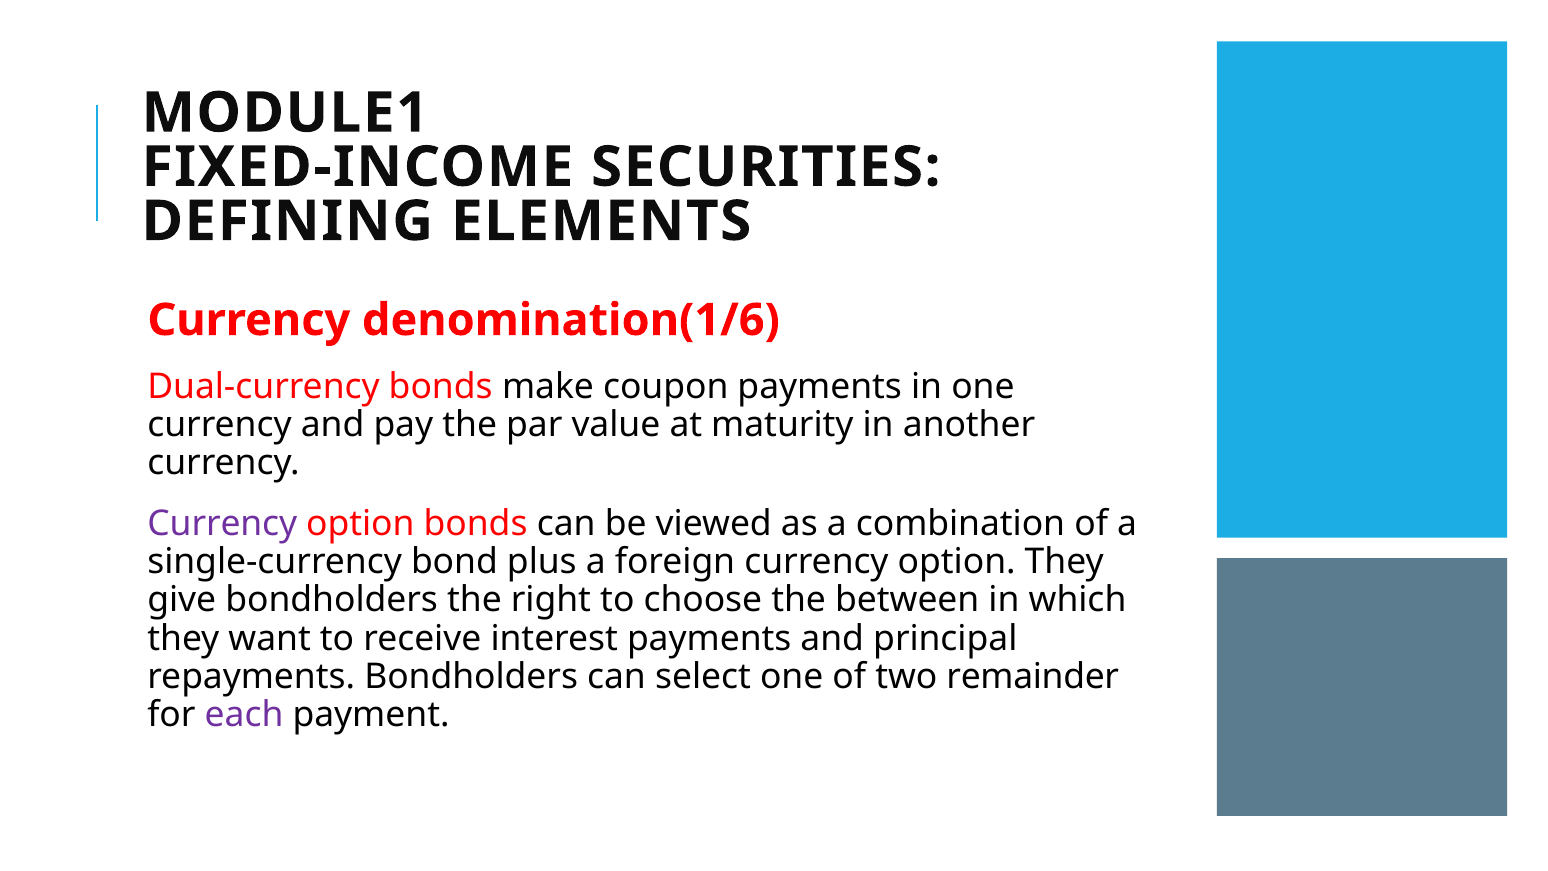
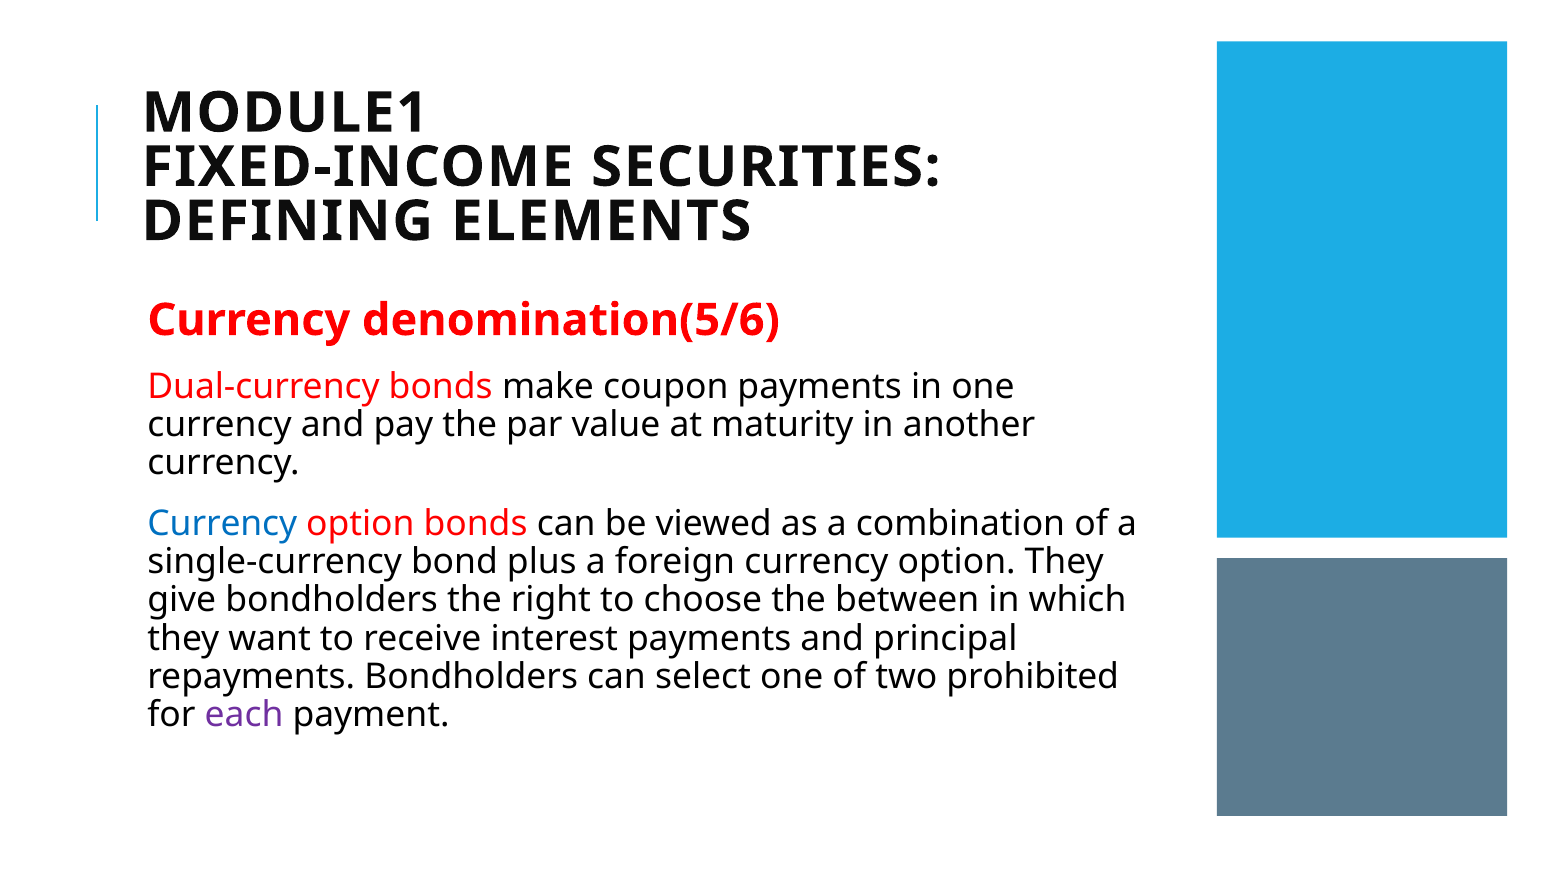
denomination(1/6: denomination(1/6 -> denomination(5/6
Currency at (222, 524) colour: purple -> blue
remainder: remainder -> prohibited
